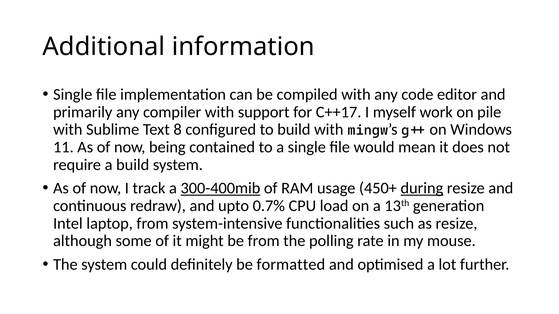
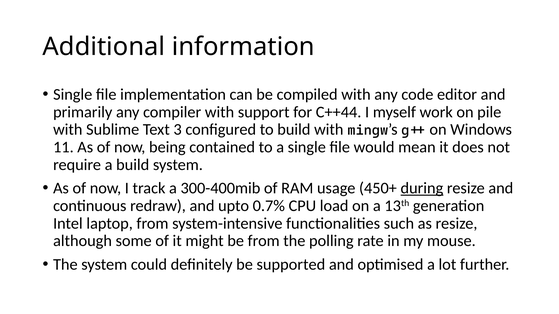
C++17: C++17 -> C++44
8: 8 -> 3
300-400mib underline: present -> none
formatted: formatted -> supported
